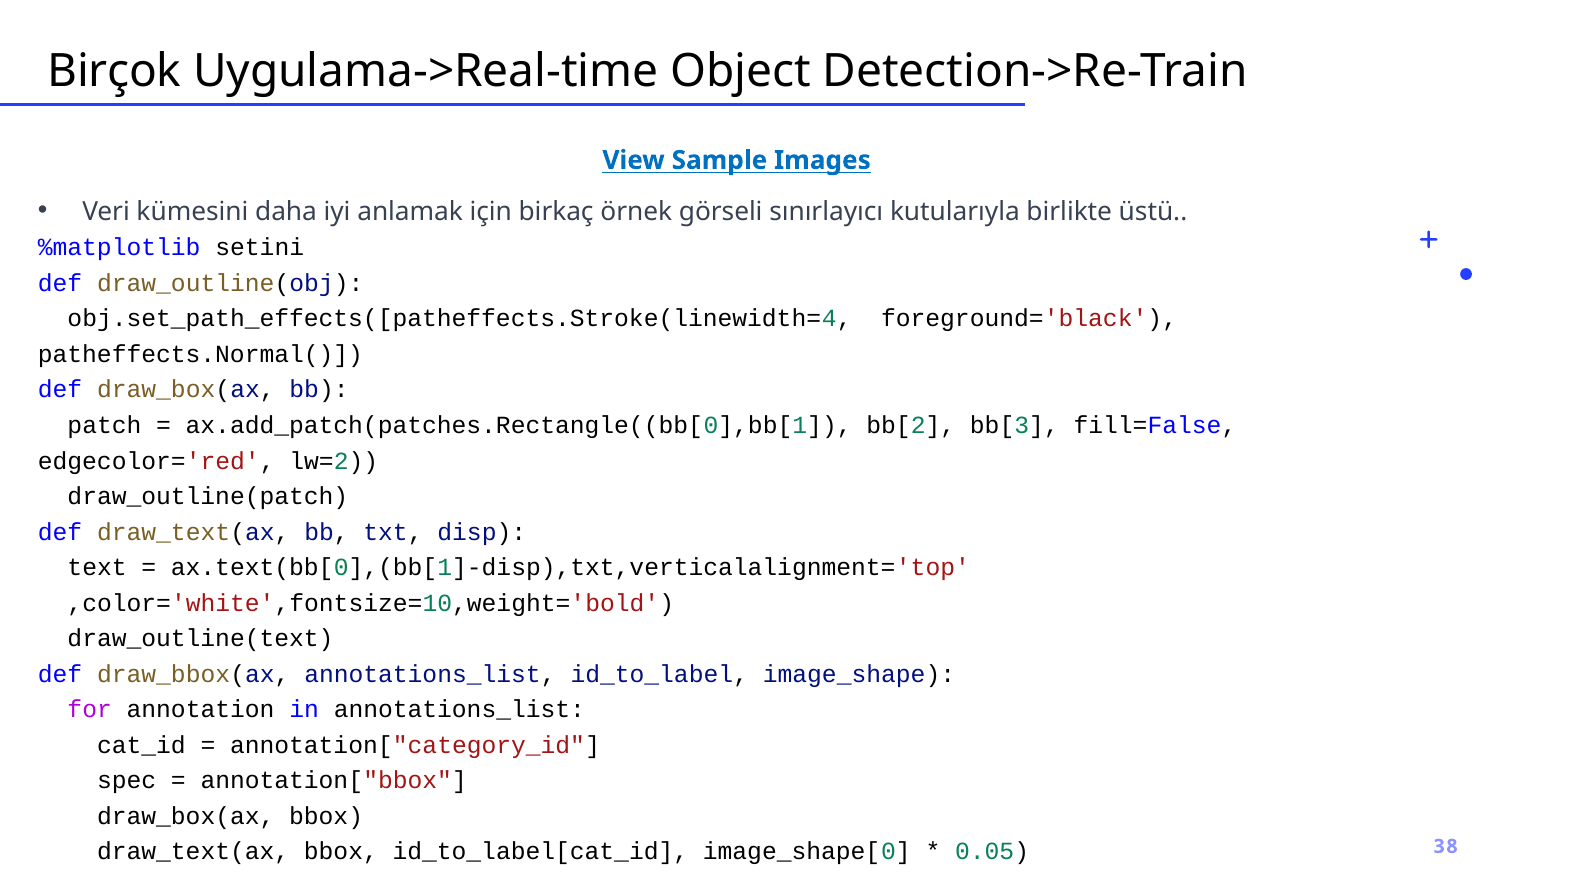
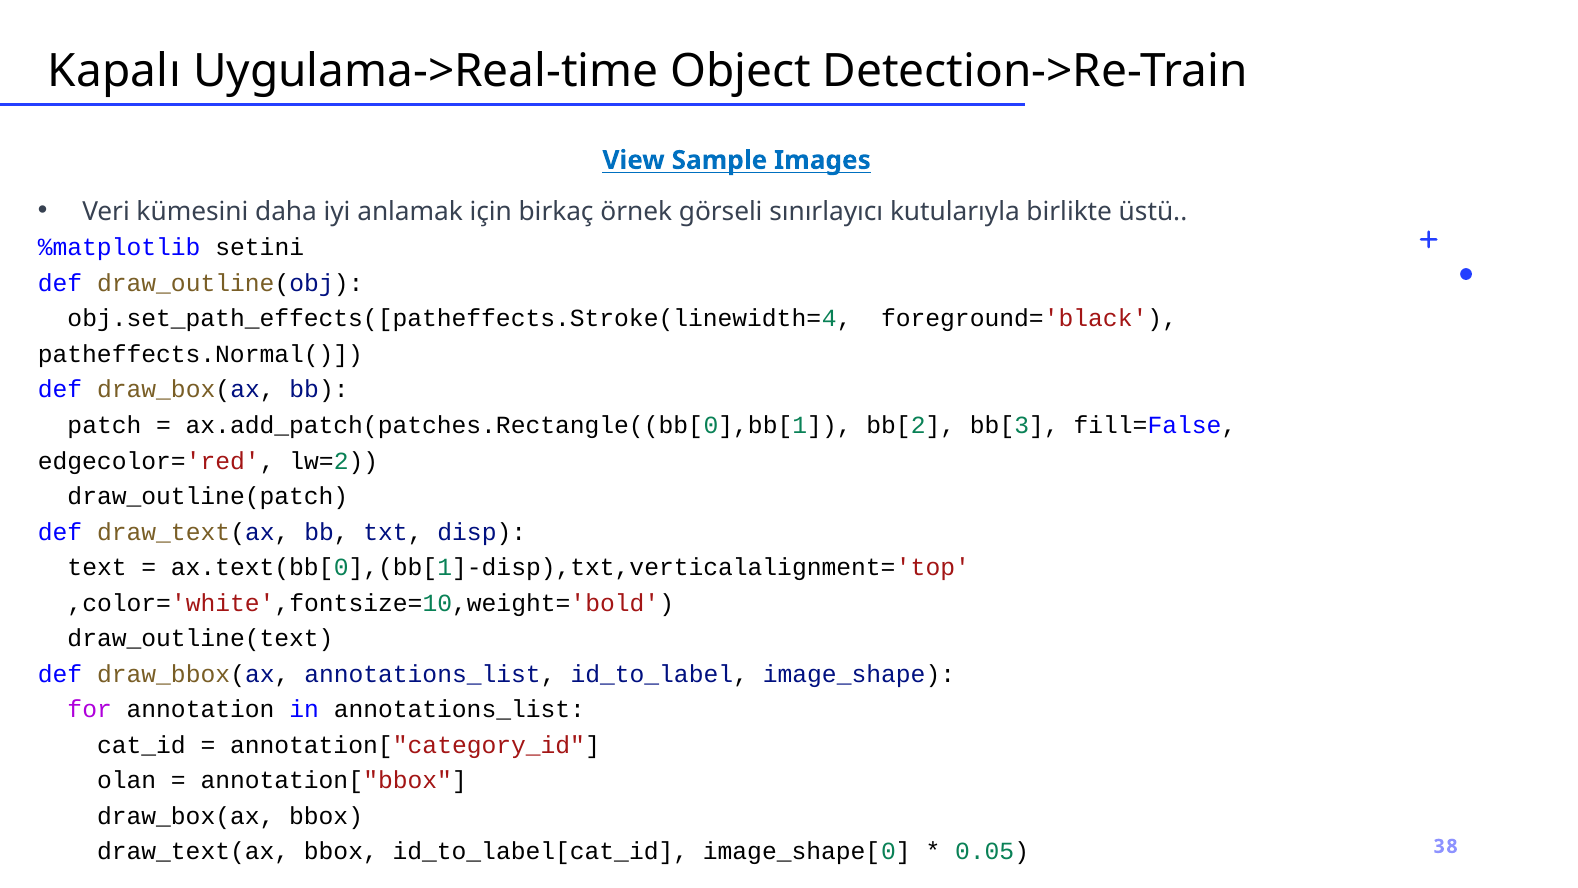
Birçok: Birçok -> Kapalı
spec: spec -> olan
